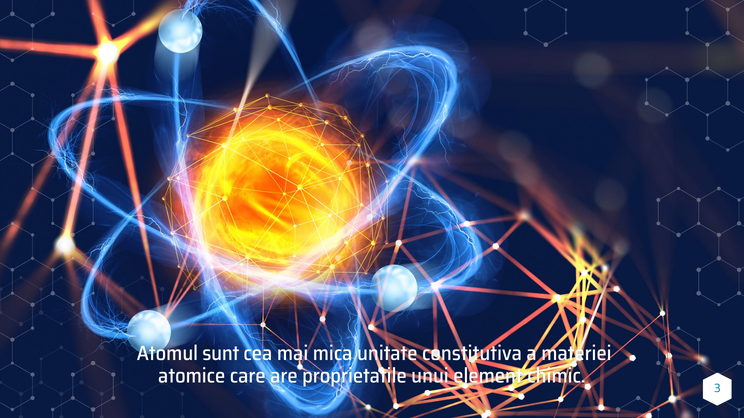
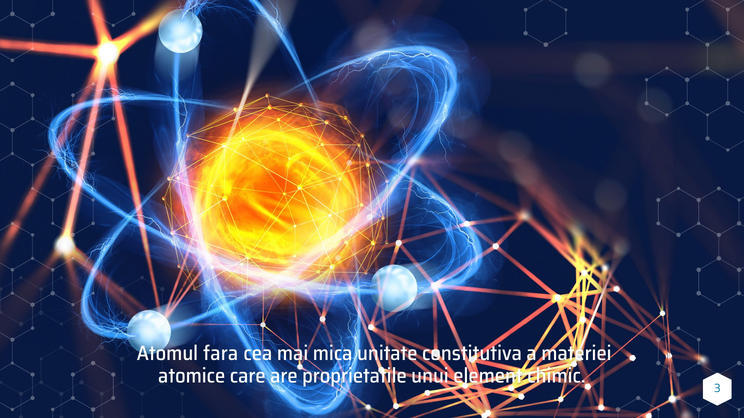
sunt: sunt -> fara
